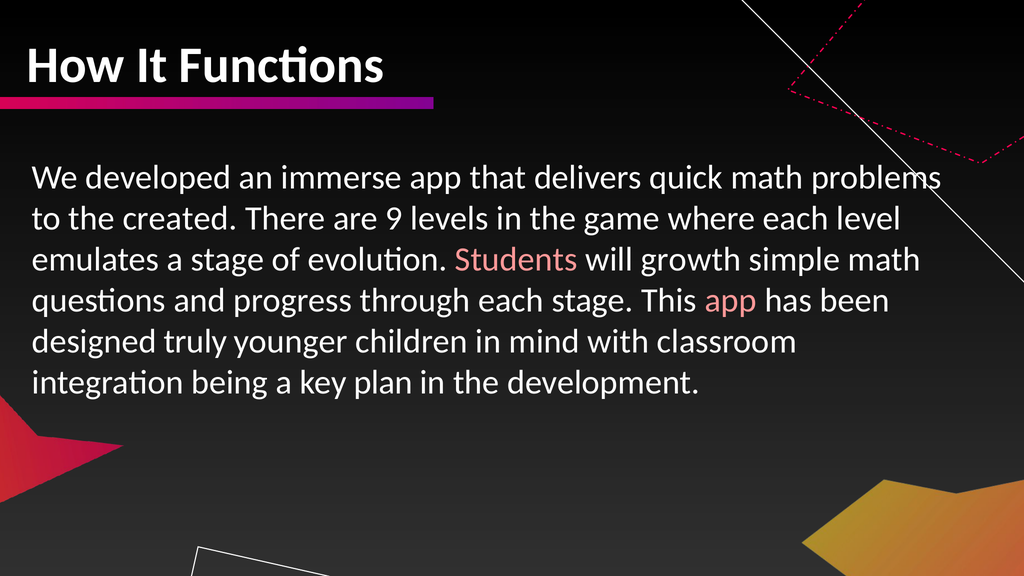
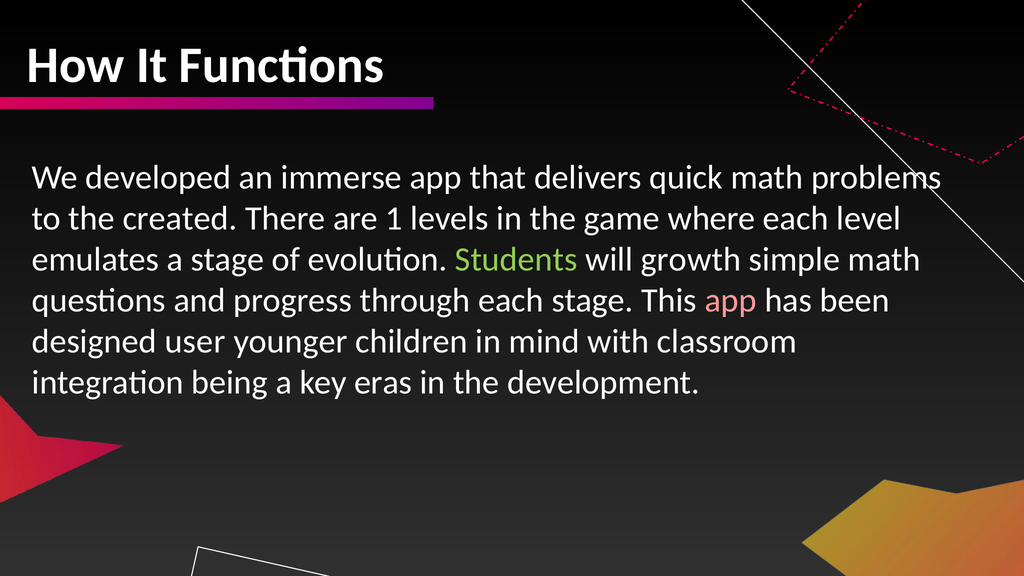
9: 9 -> 1
Students colour: pink -> light green
truly: truly -> user
plan: plan -> eras
